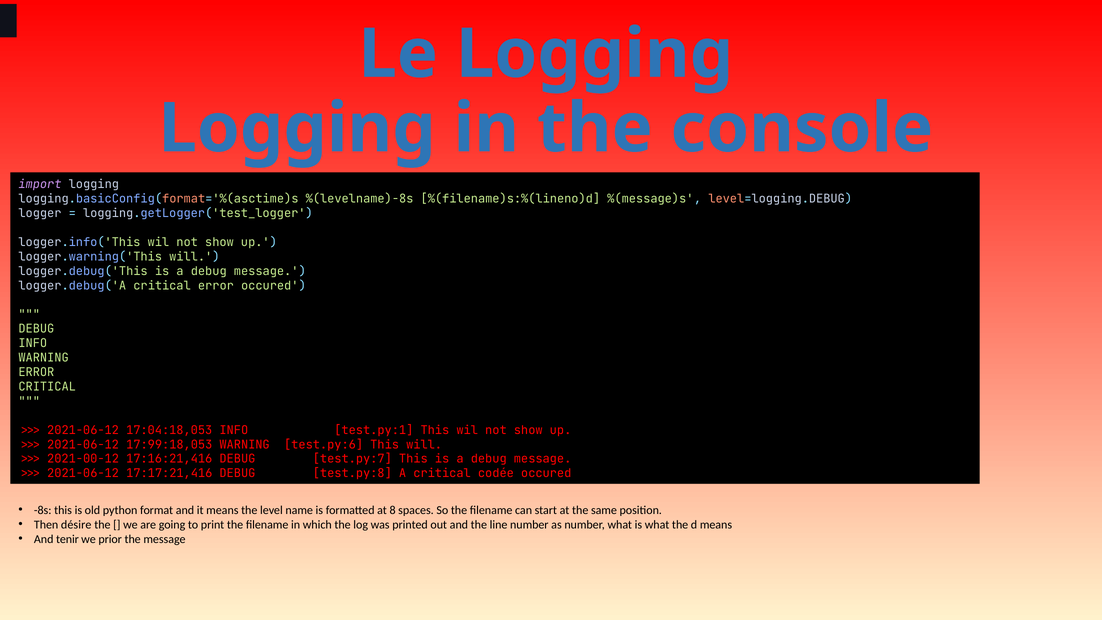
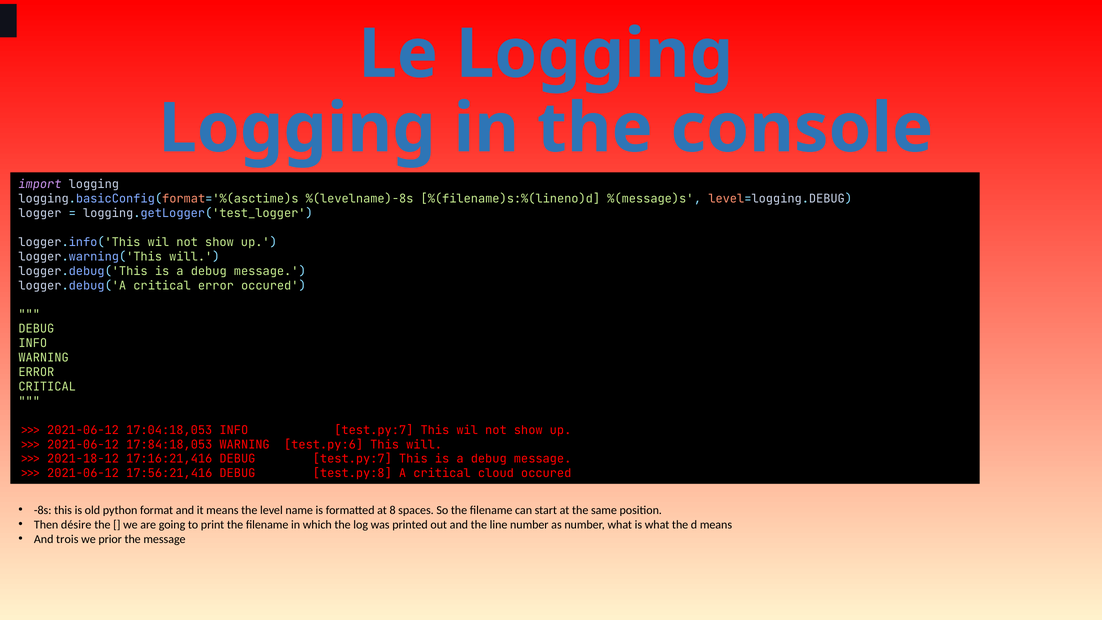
INFO test.py:1: test.py:1 -> test.py:7
17:99:18,053: 17:99:18,053 -> 17:84:18,053
2021-00-12: 2021-00-12 -> 2021-18-12
17:17:21,416: 17:17:21,416 -> 17:56:21,416
codée: codée -> cloud
tenir: tenir -> trois
